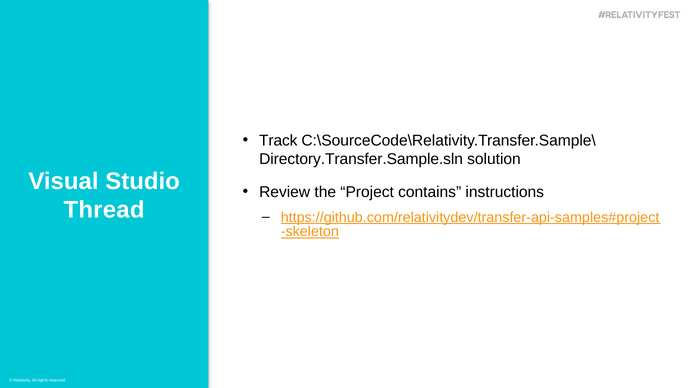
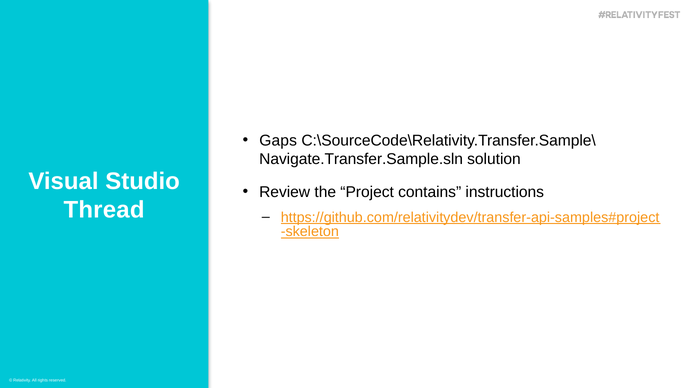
Track: Track -> Gaps
Directory.Transfer.Sample.sln: Directory.Transfer.Sample.sln -> Navigate.Transfer.Sample.sln
